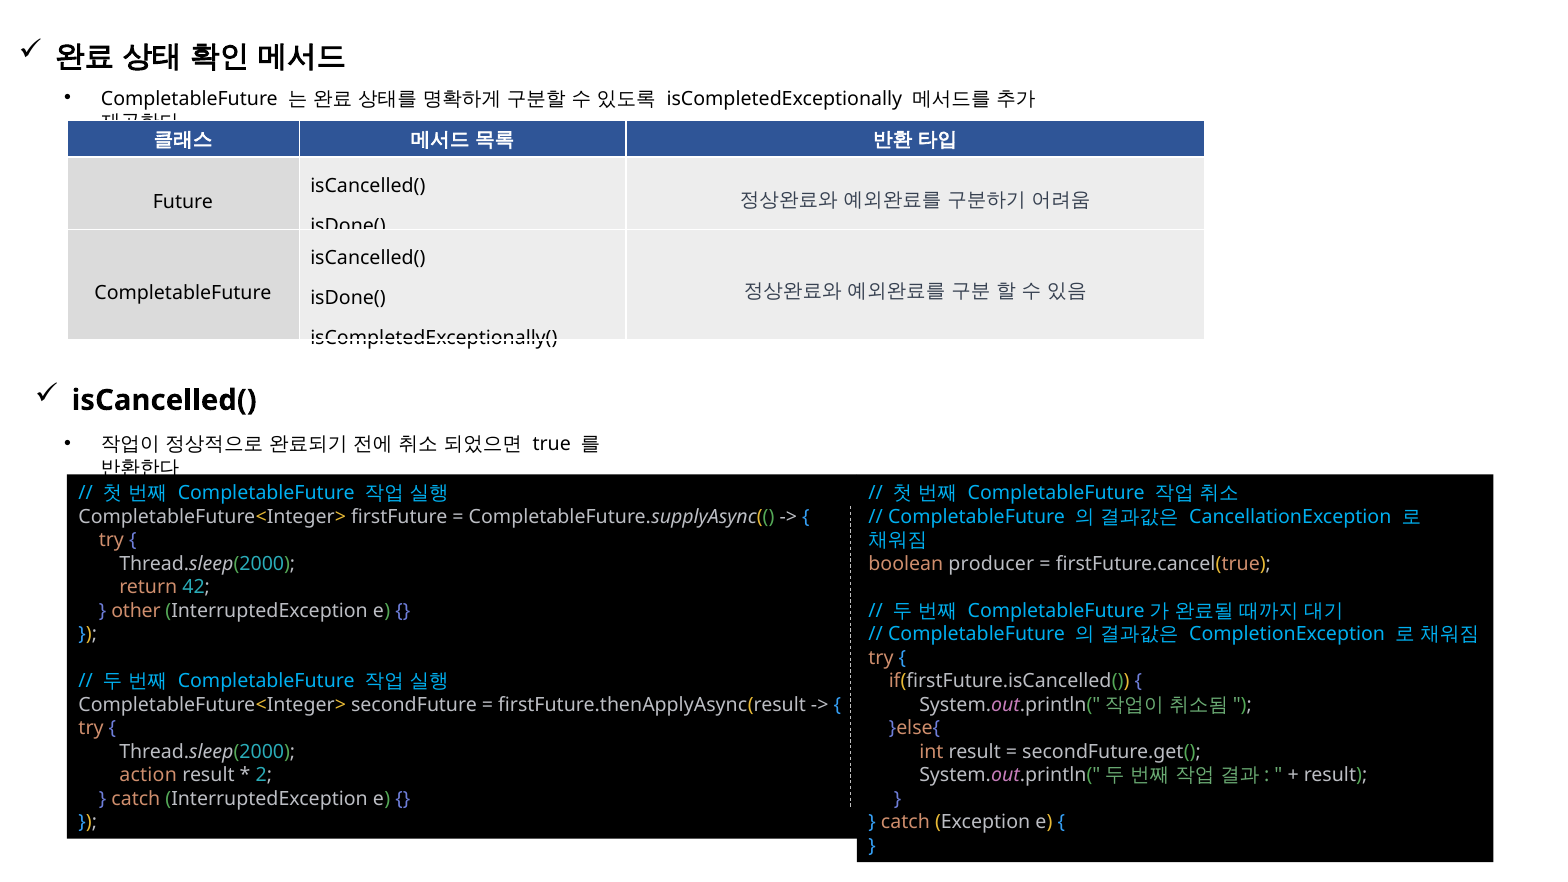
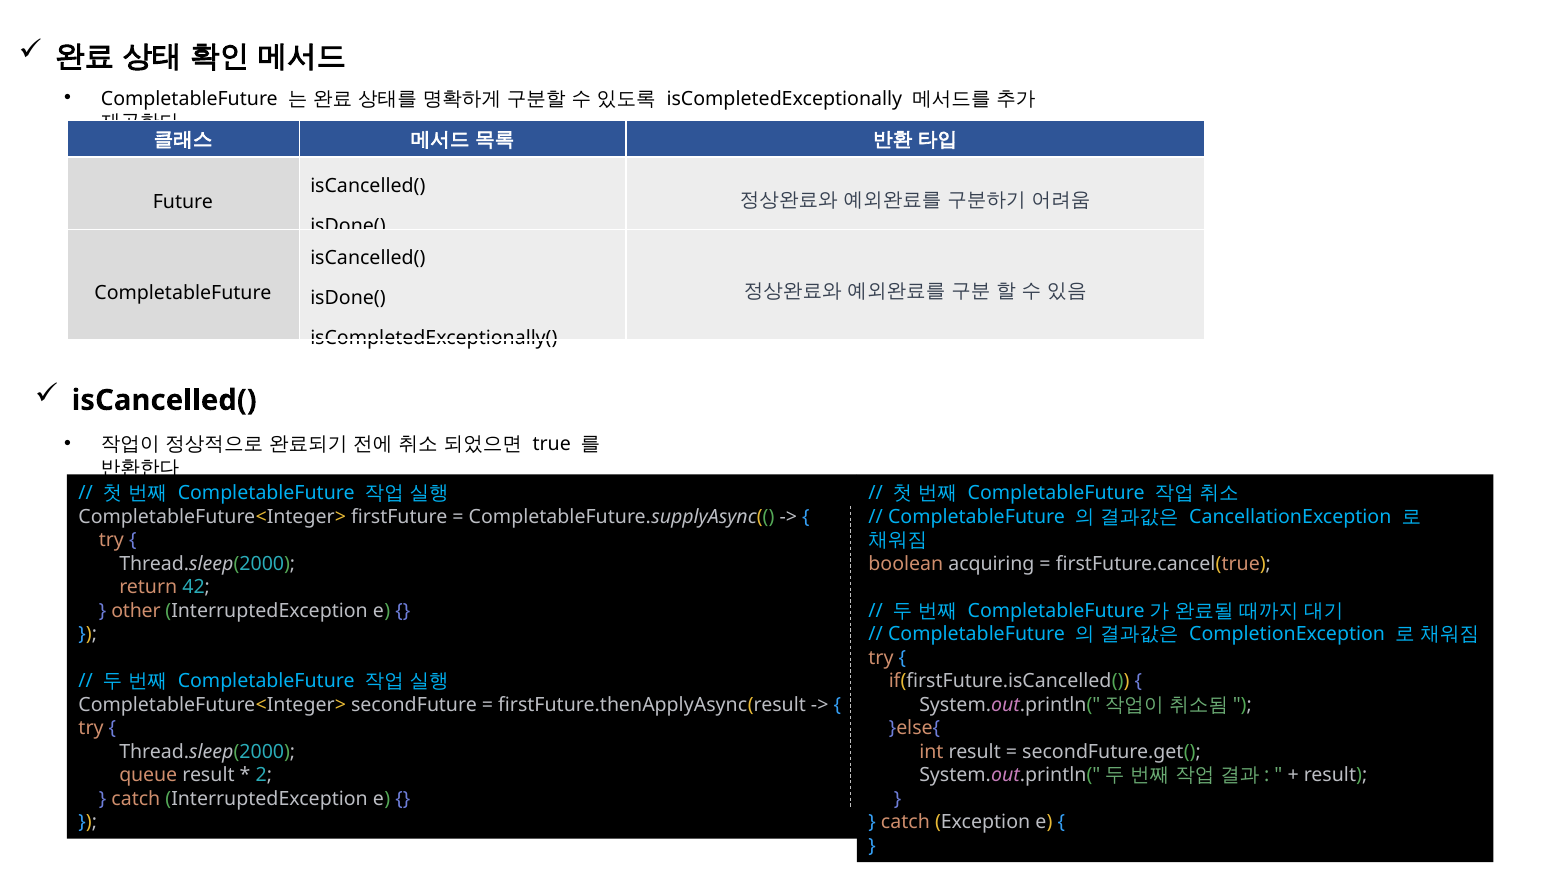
producer: producer -> acquiring
action: action -> queue
